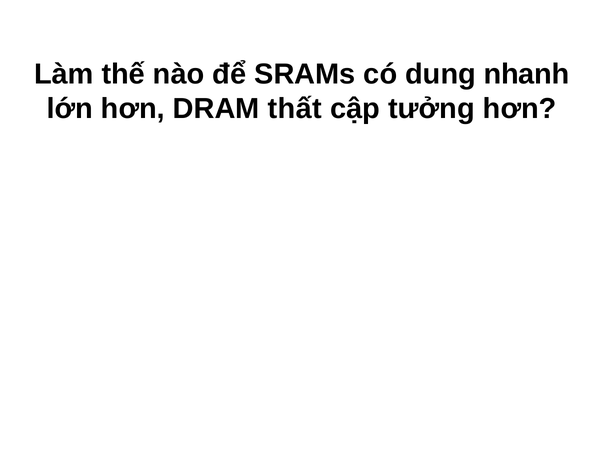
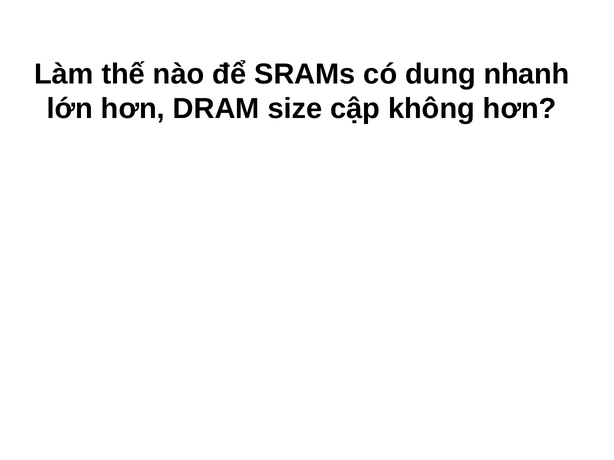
thất: thất -> size
tưởng: tưởng -> không
